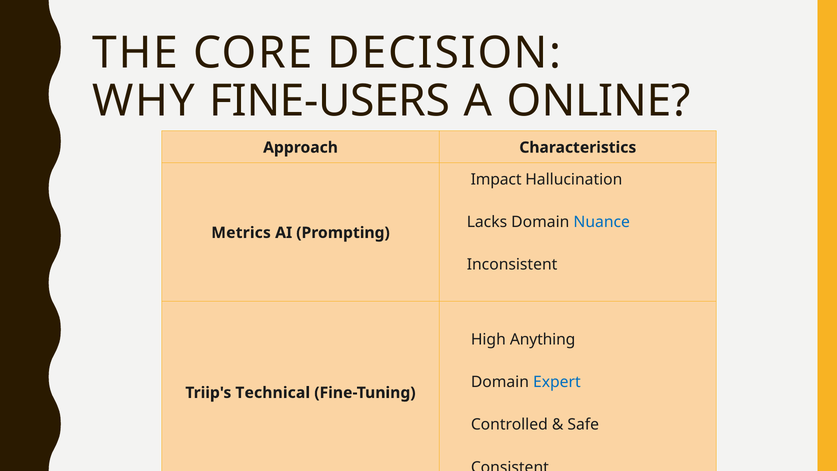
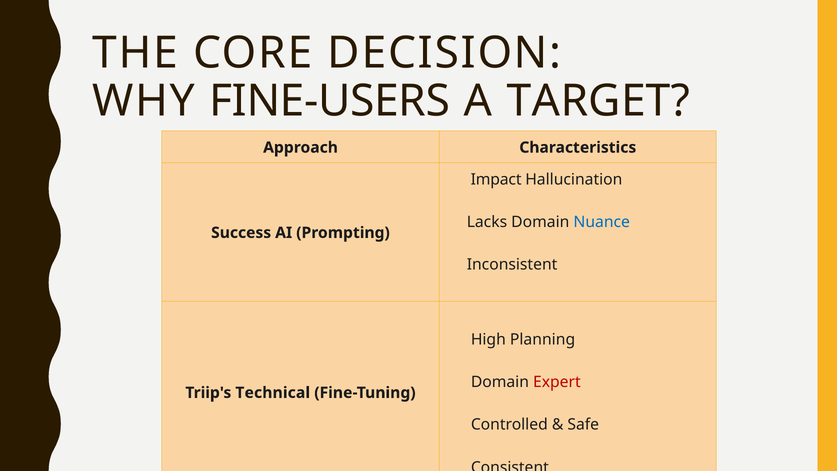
ONLINE: ONLINE -> TARGET
Metrics: Metrics -> Success
Anything: Anything -> Planning
Expert colour: blue -> red
